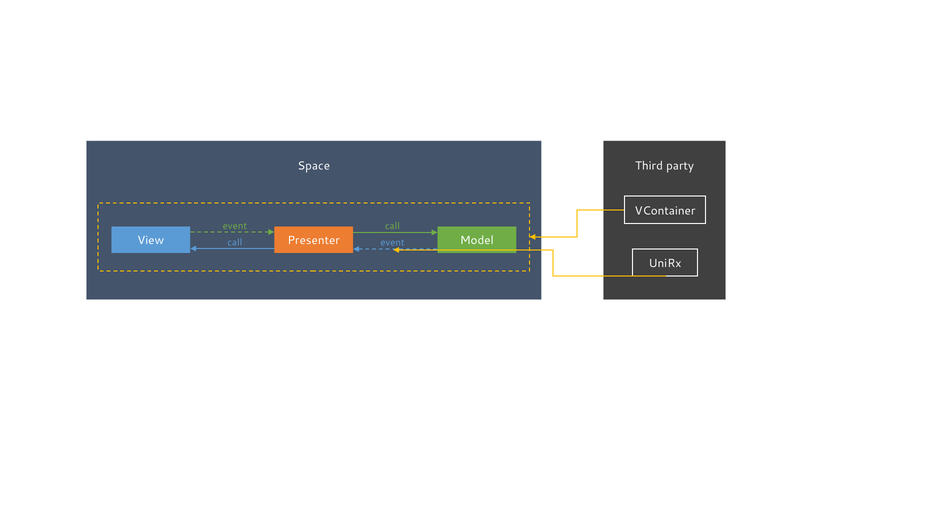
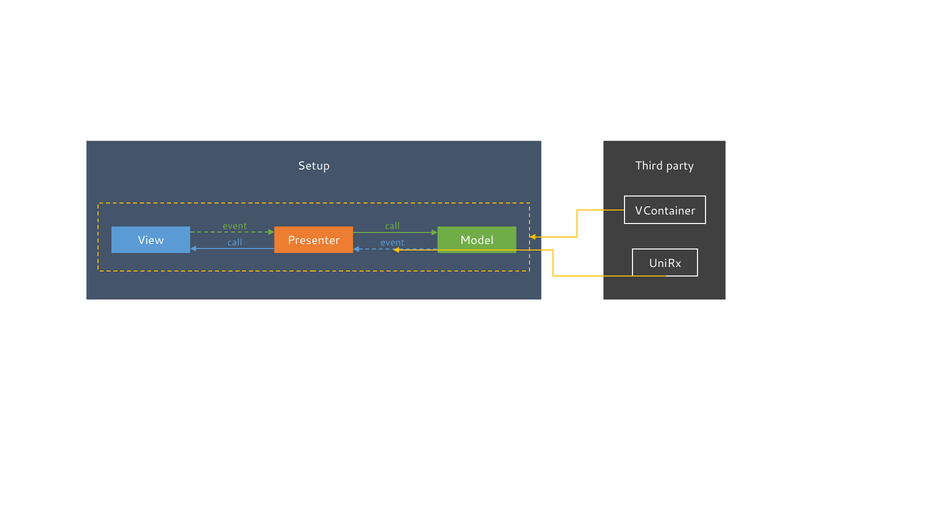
Space: Space -> Setup
